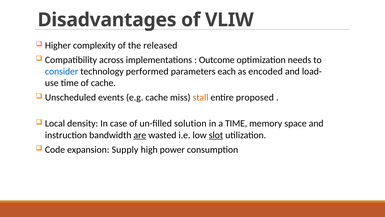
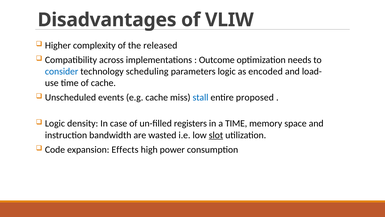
performed: performed -> scheduling
parameters each: each -> logic
stall colour: orange -> blue
Local at (55, 123): Local -> Logic
solution: solution -> registers
are underline: present -> none
Supply: Supply -> Effects
